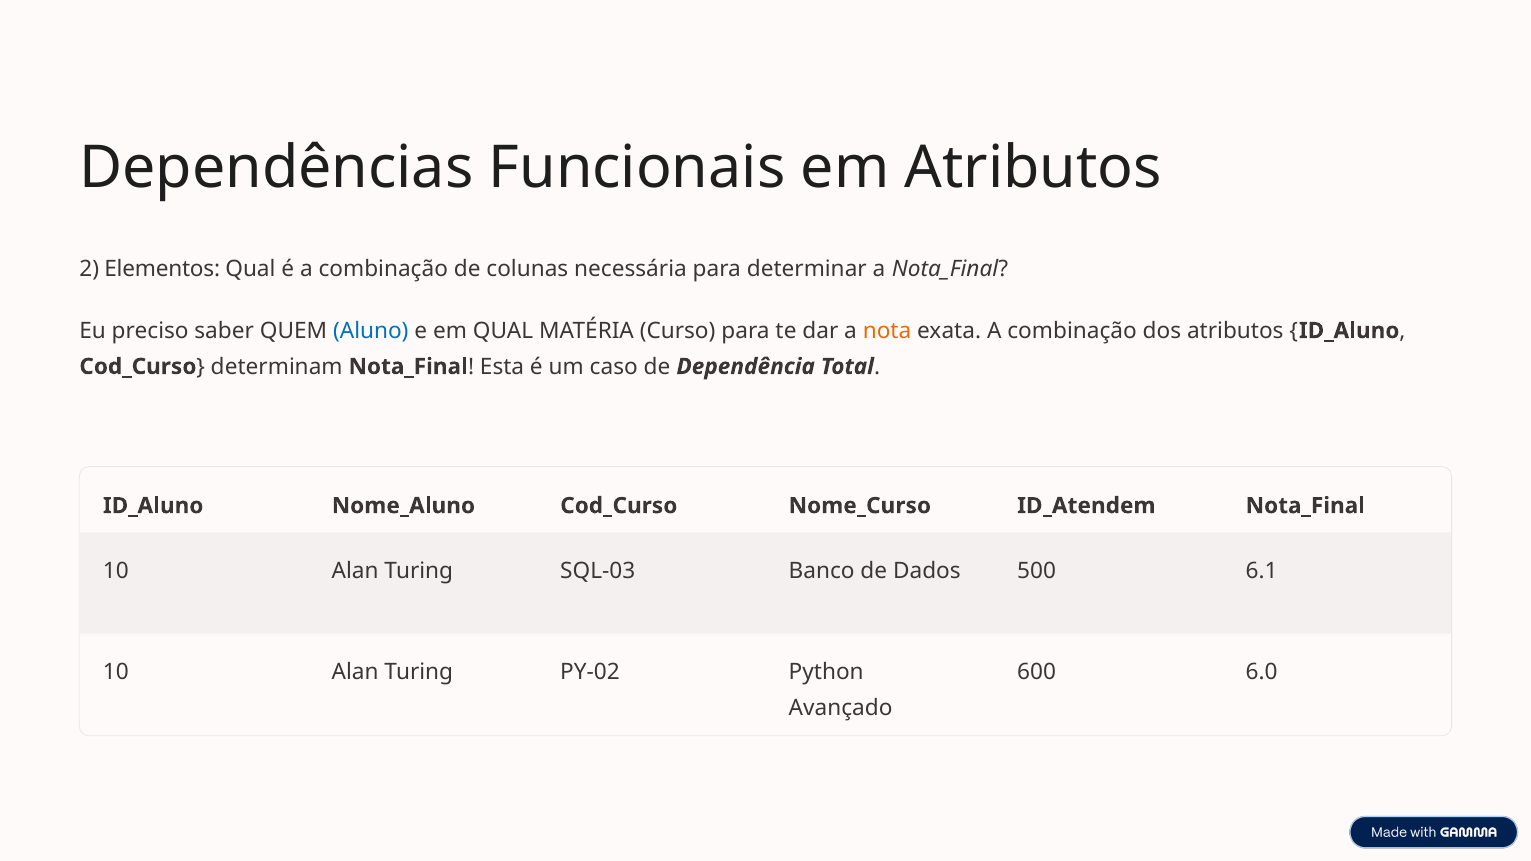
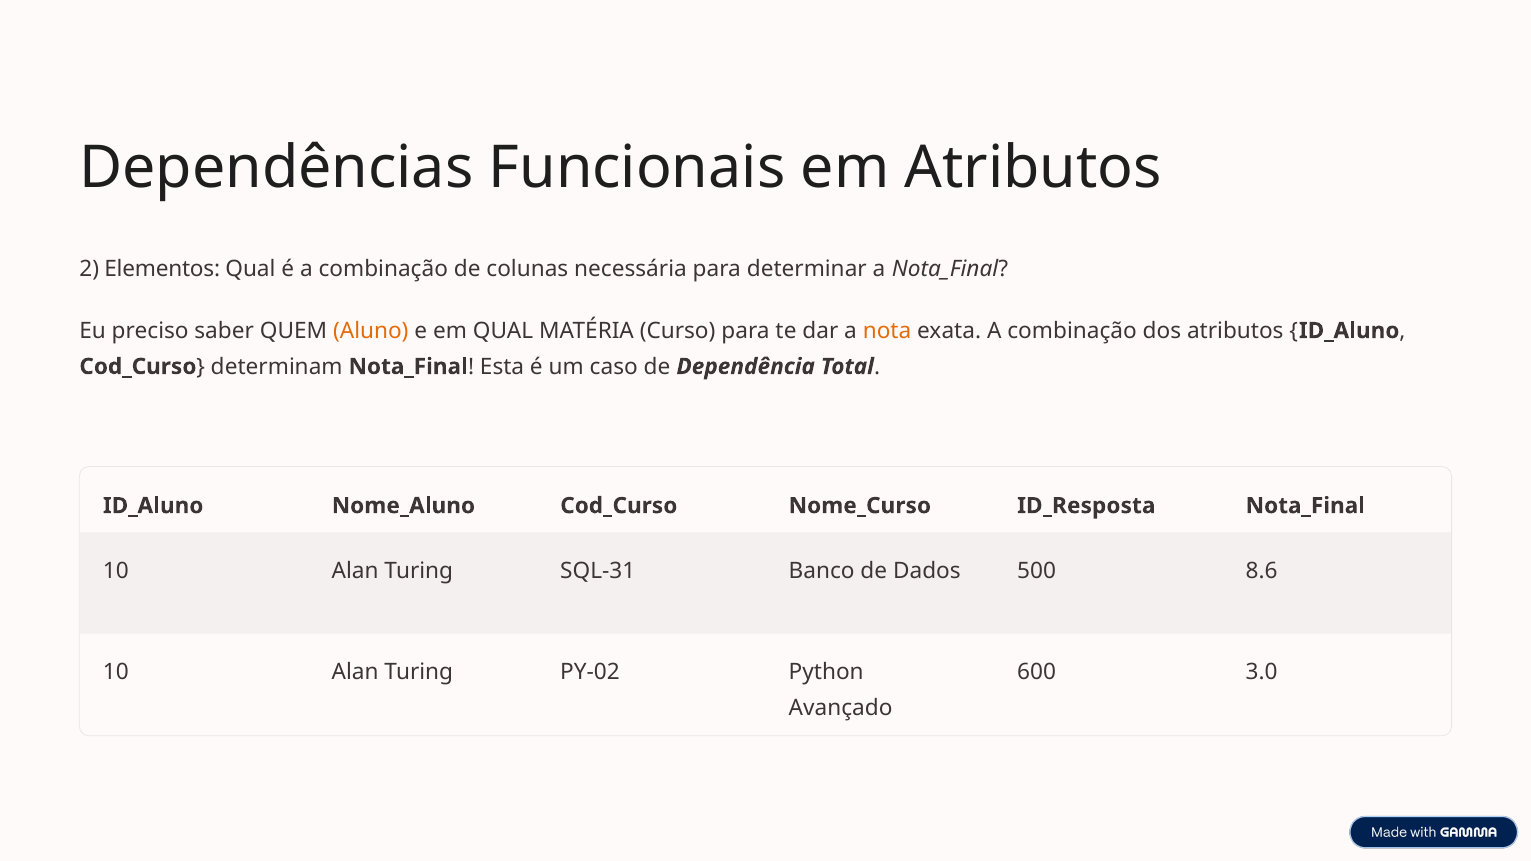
Aluno colour: blue -> orange
ID_Atendem: ID_Atendem -> ID_Resposta
SQL-03: SQL-03 -> SQL-31
6.1: 6.1 -> 8.6
6.0: 6.0 -> 3.0
